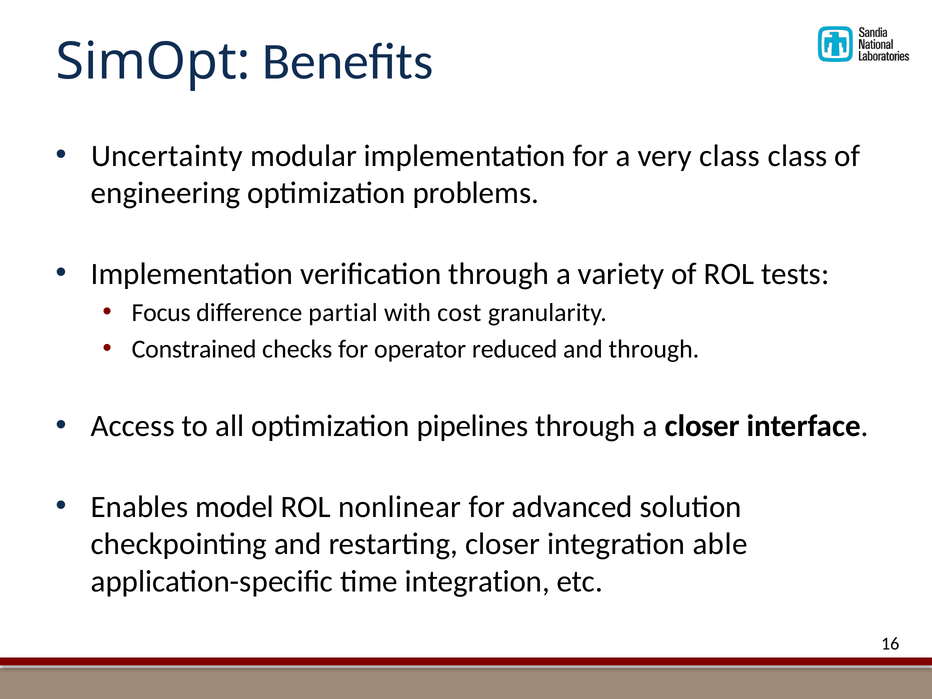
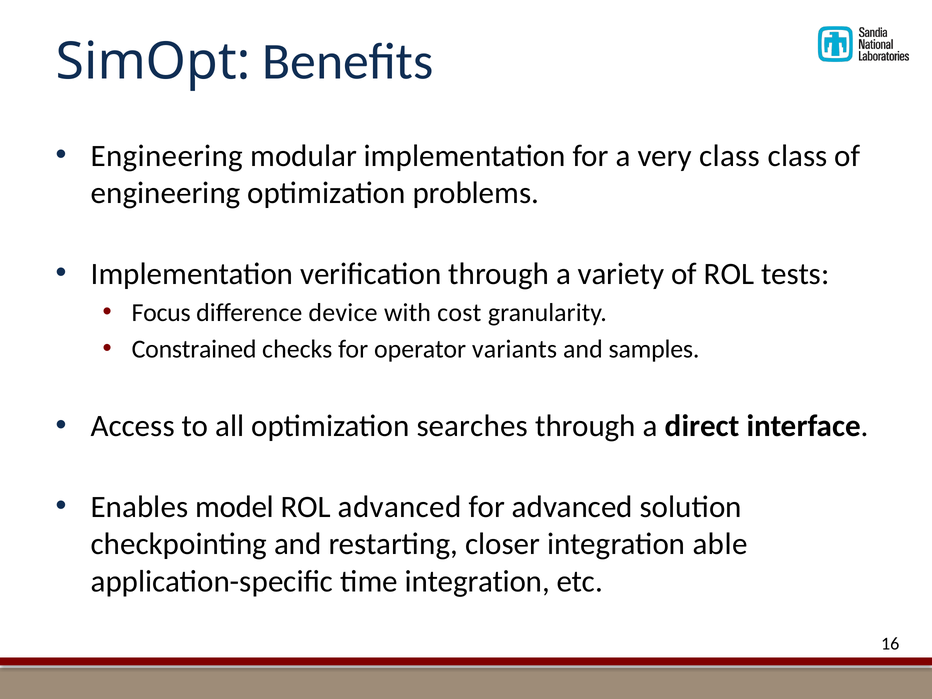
Uncertainty at (167, 156): Uncertainty -> Engineering
partial: partial -> device
reduced: reduced -> variants
and through: through -> samples
pipelines: pipelines -> searches
a closer: closer -> direct
ROL nonlinear: nonlinear -> advanced
